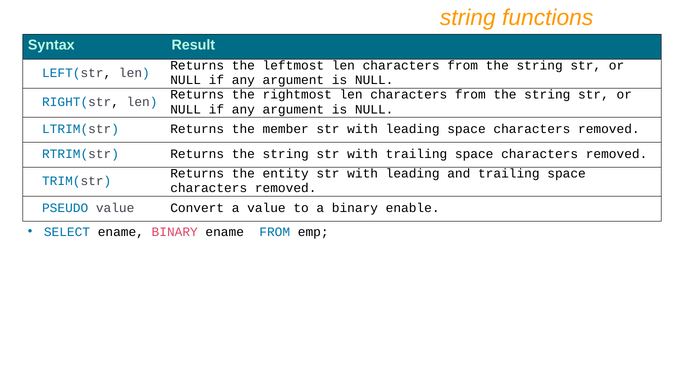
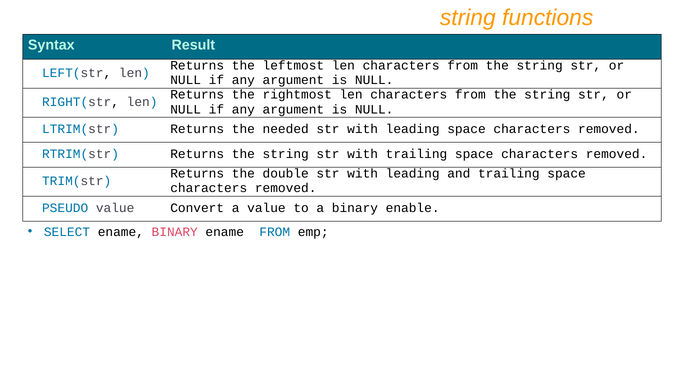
member: member -> needed
entity: entity -> double
